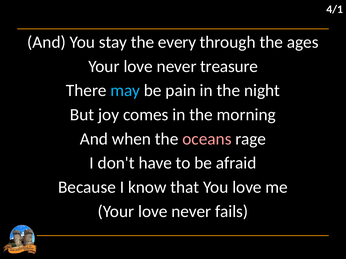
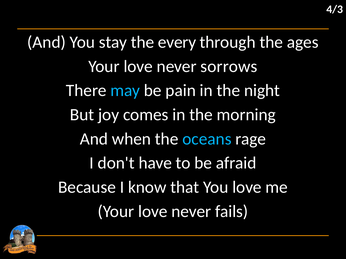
4/1: 4/1 -> 4/3
treasure: treasure -> sorrows
oceans colour: pink -> light blue
